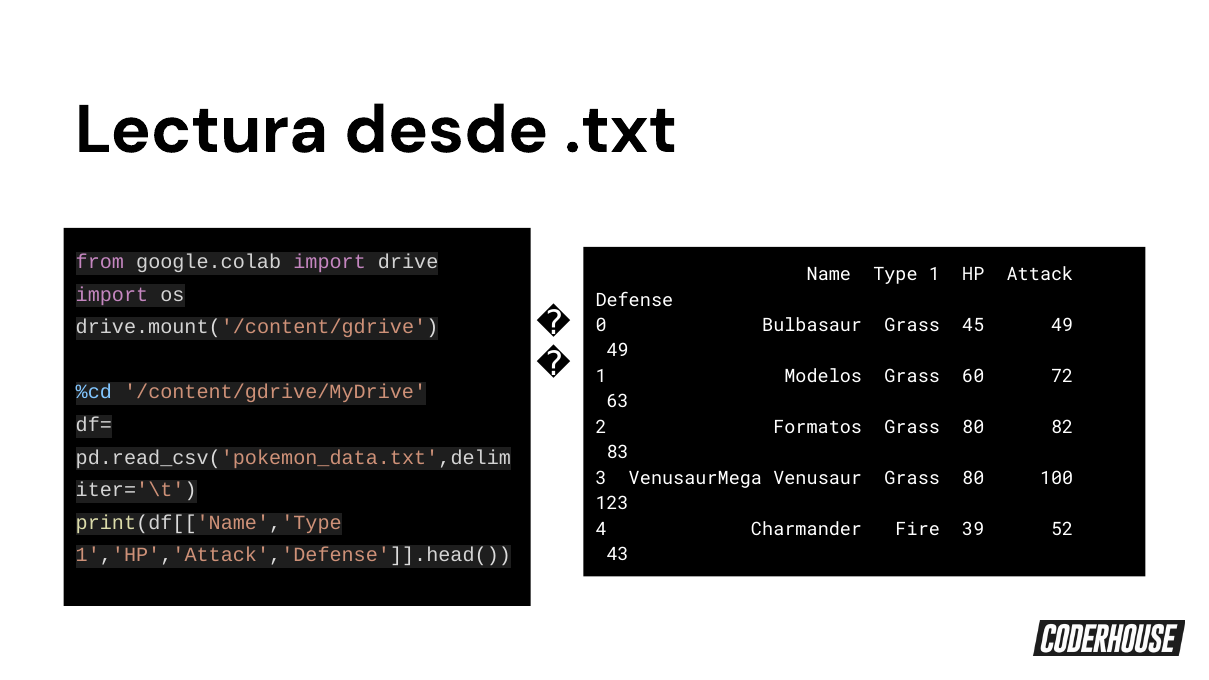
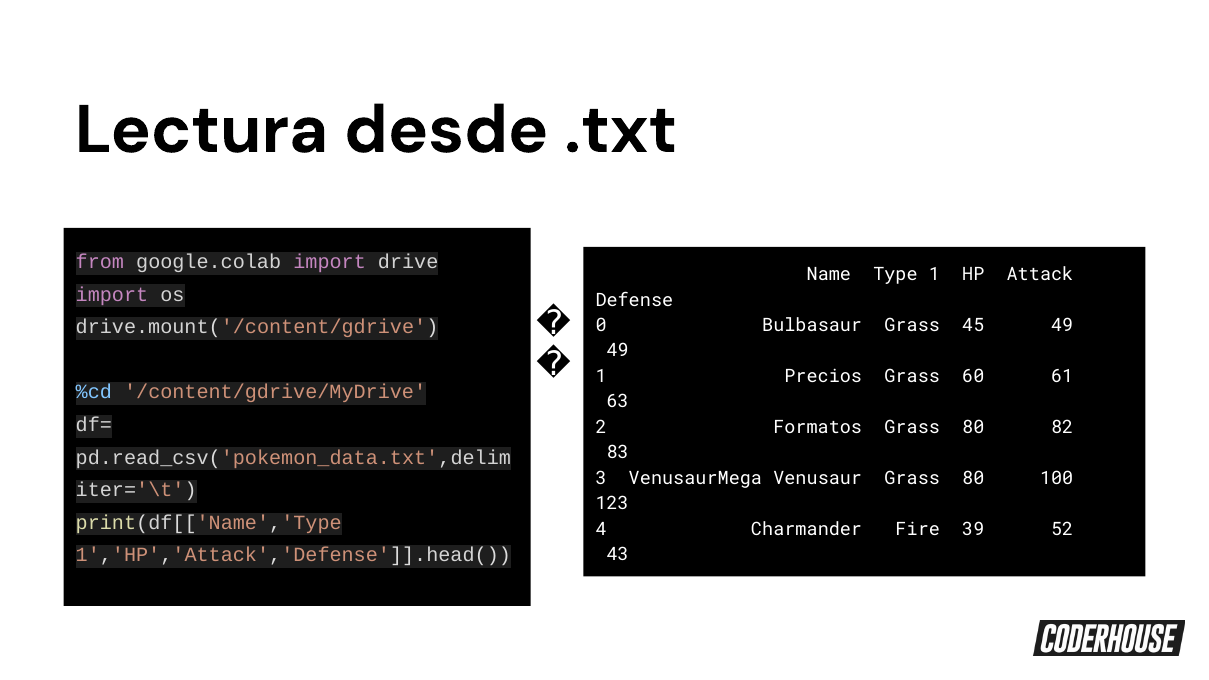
Modelos: Modelos -> Precios
72: 72 -> 61
